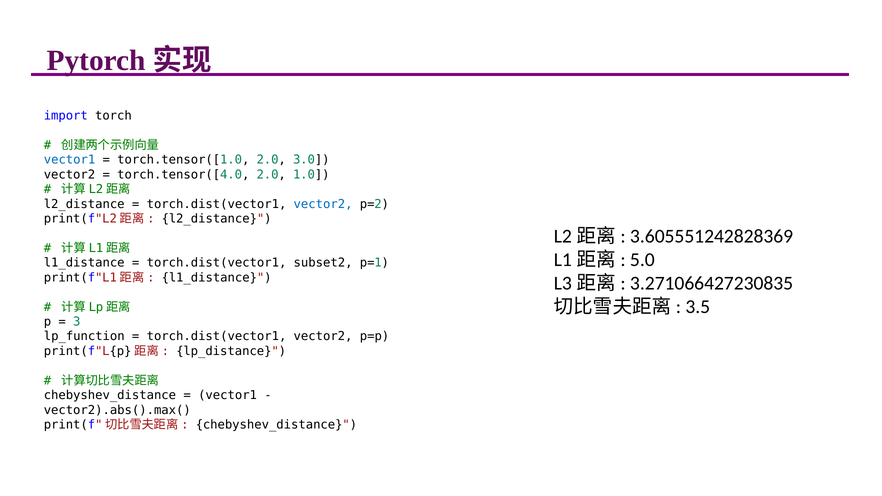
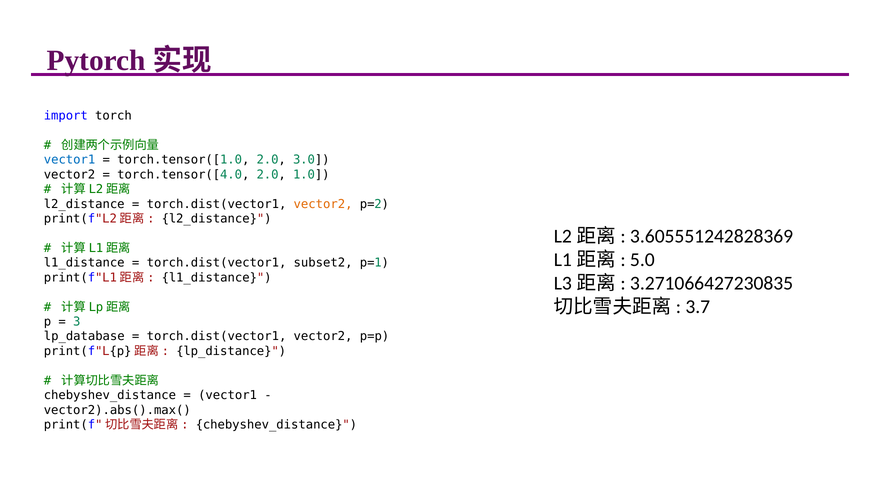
vector2 at (323, 204) colour: blue -> orange
3.5: 3.5 -> 3.7
lp_function: lp_function -> lp_database
